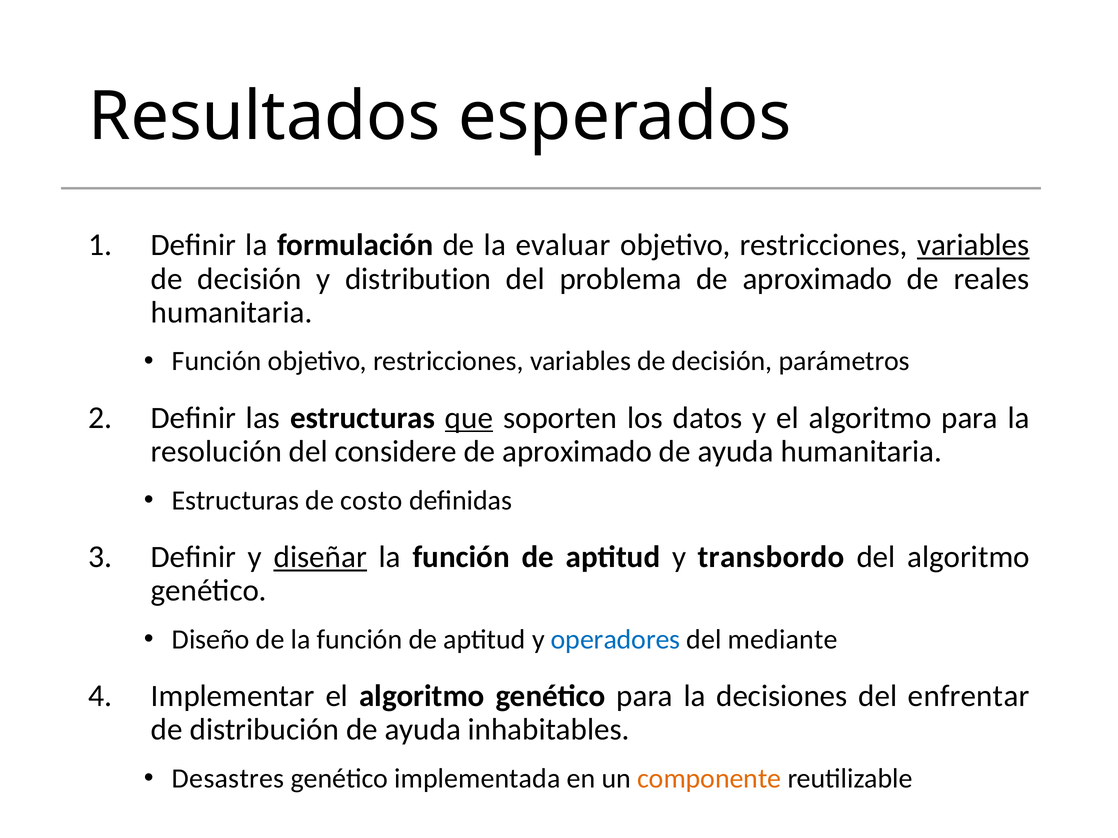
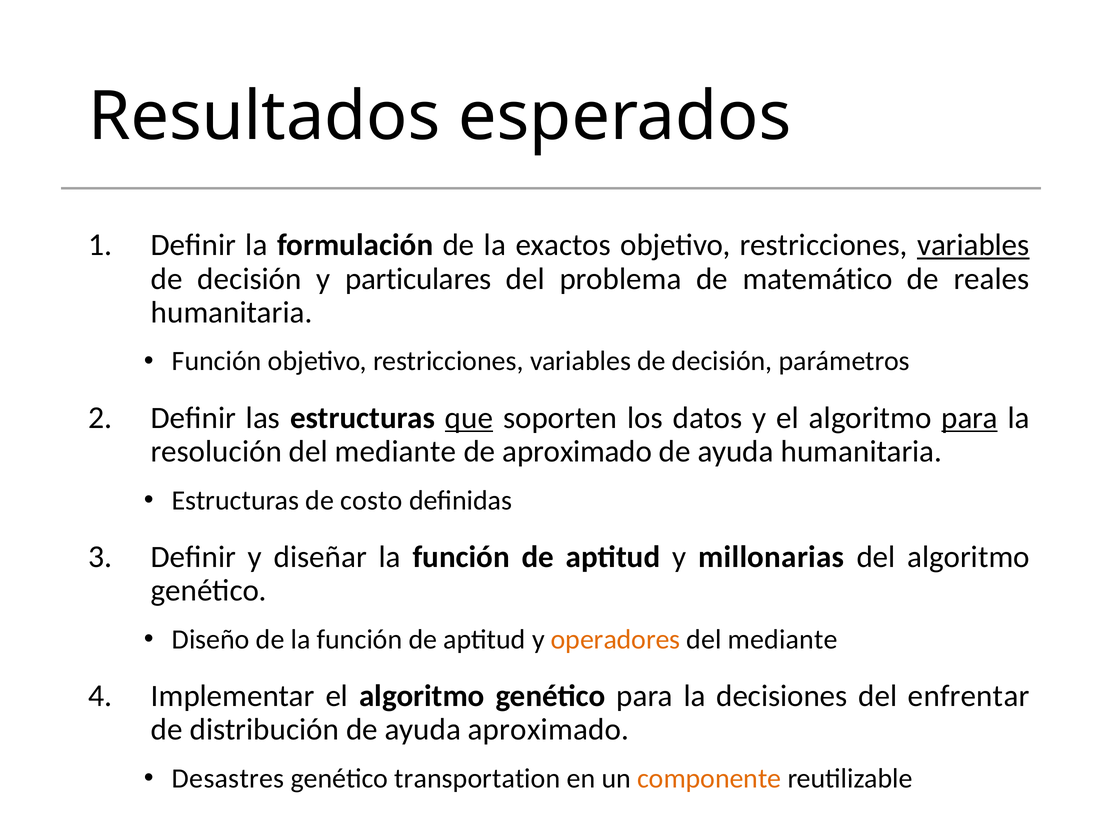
evaluar: evaluar -> exactos
distribution: distribution -> particulares
problema de aproximado: aproximado -> matemático
para at (970, 418) underline: none -> present
resolución del considere: considere -> mediante
diseñar underline: present -> none
transbordo: transbordo -> millonarias
operadores colour: blue -> orange
ayuda inhabitables: inhabitables -> aproximado
implementada: implementada -> transportation
